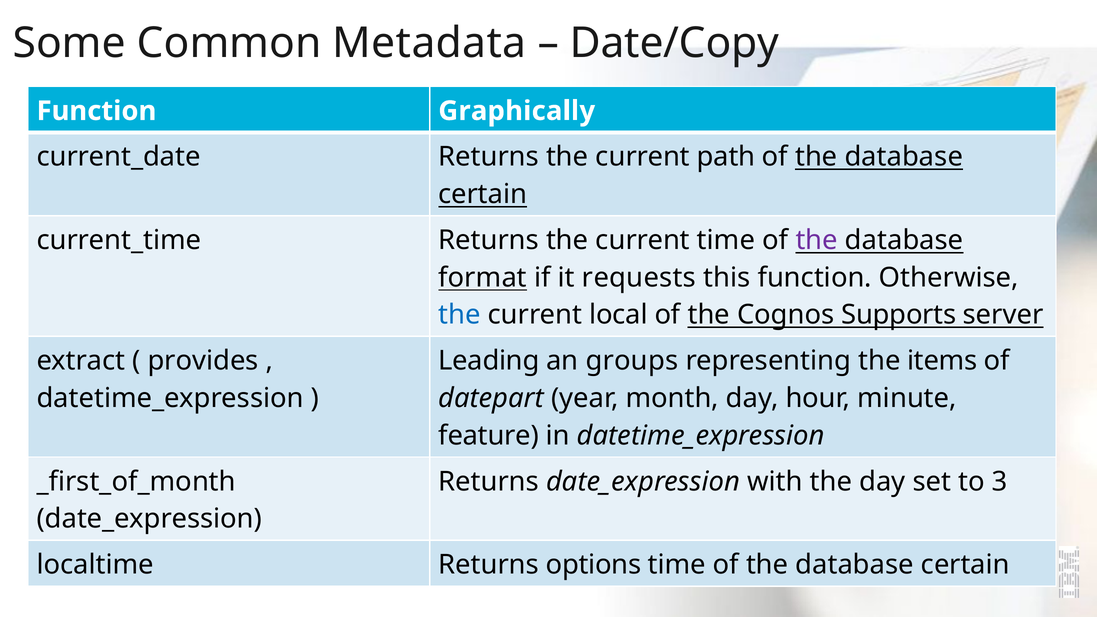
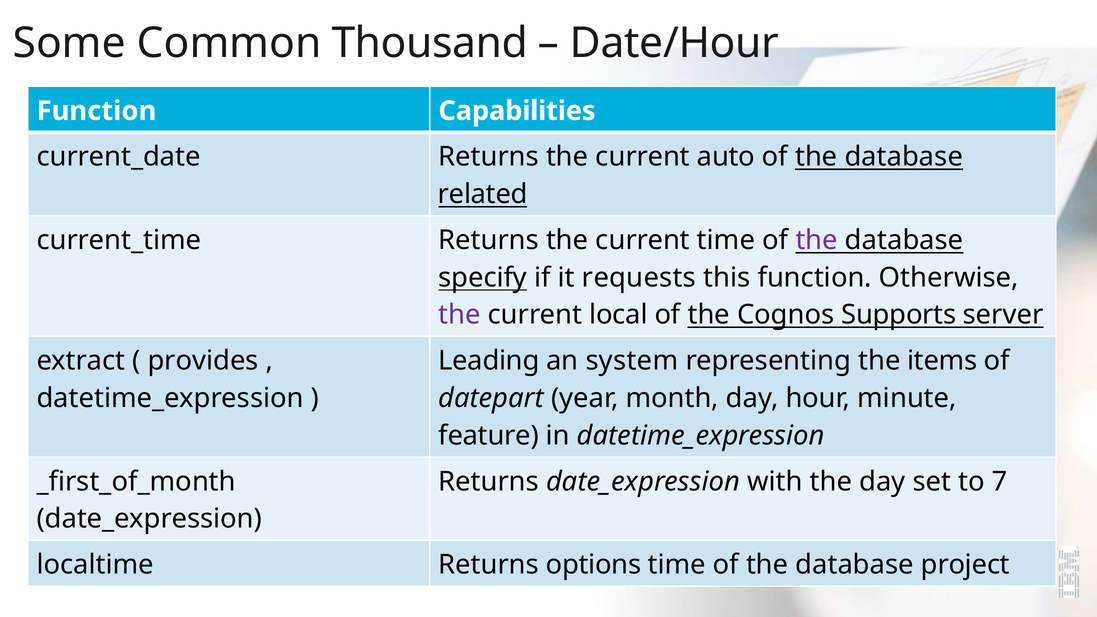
Metadata: Metadata -> Thousand
Date/Copy: Date/Copy -> Date/Hour
Graphically: Graphically -> Capabilities
path: path -> auto
certain at (483, 194): certain -> related
format: format -> specify
the at (459, 315) colour: blue -> purple
groups: groups -> system
3: 3 -> 7
certain at (965, 565): certain -> project
